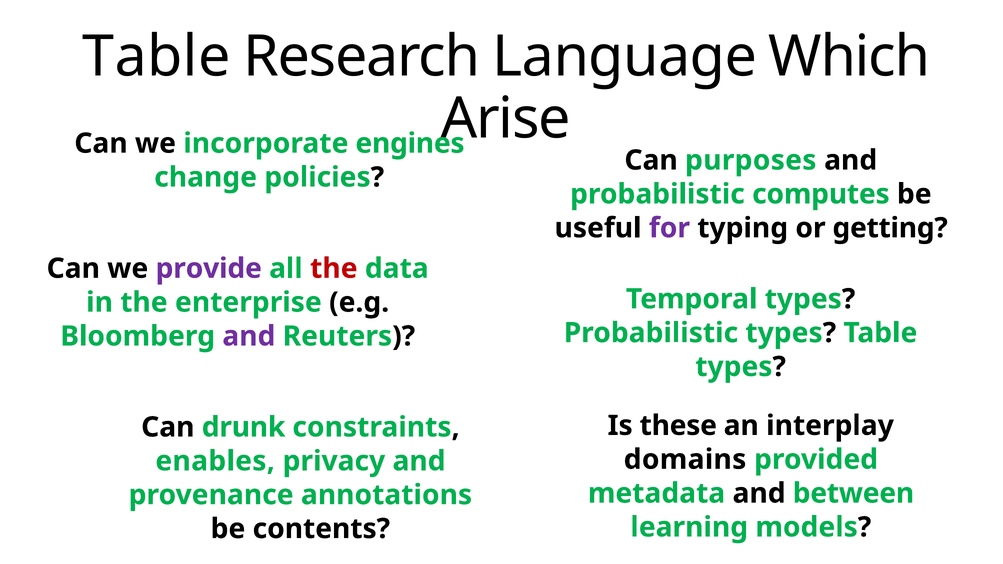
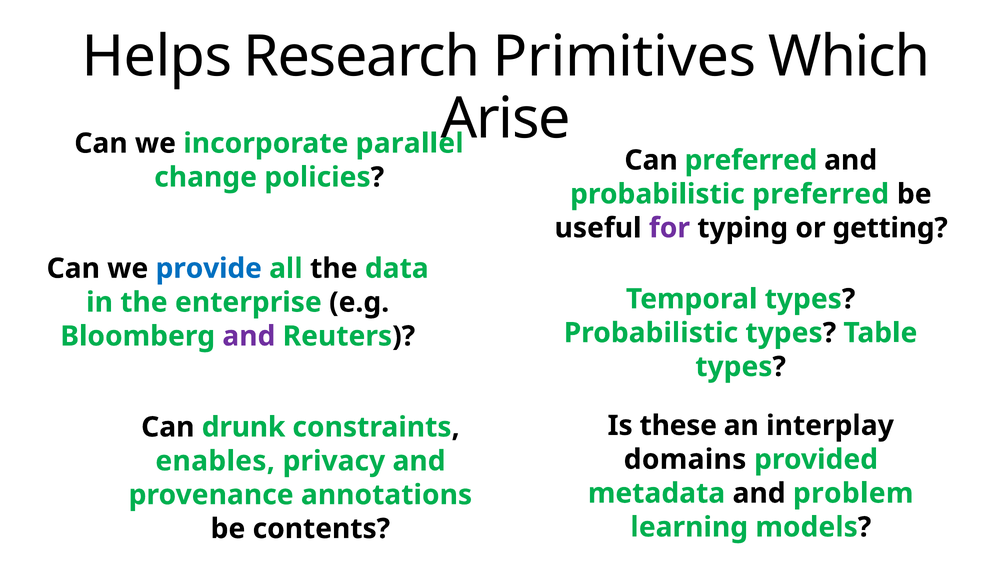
Table at (156, 57): Table -> Helps
Language: Language -> Primitives
engines: engines -> parallel
Can purposes: purposes -> preferred
probabilistic computes: computes -> preferred
provide colour: purple -> blue
the at (334, 269) colour: red -> black
between: between -> problem
